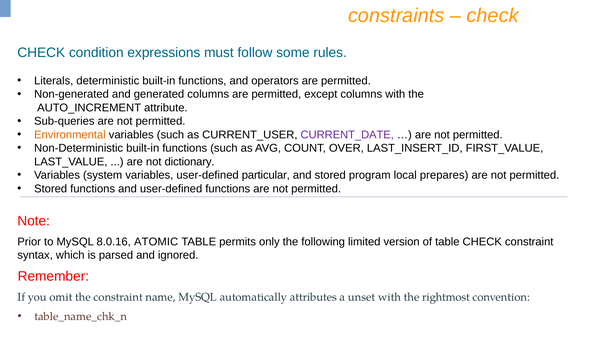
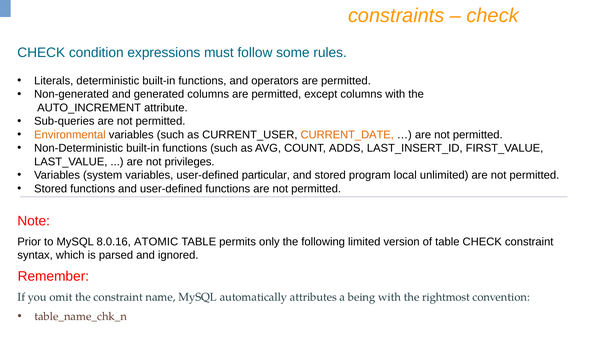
CURRENT_DATE colour: purple -> orange
OVER: OVER -> ADDS
dictionary: dictionary -> privileges
prepares: prepares -> unlimited
unset: unset -> being
